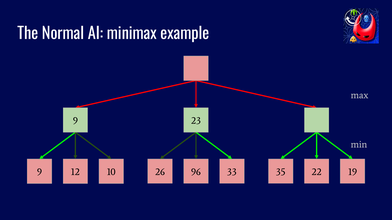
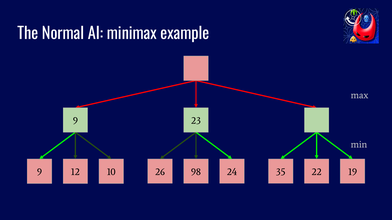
96: 96 -> 98
33: 33 -> 24
